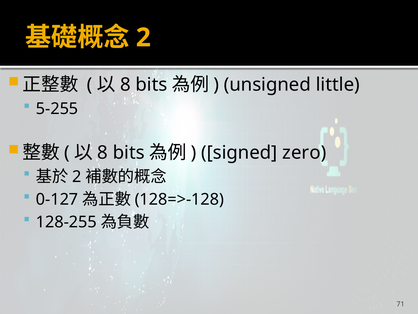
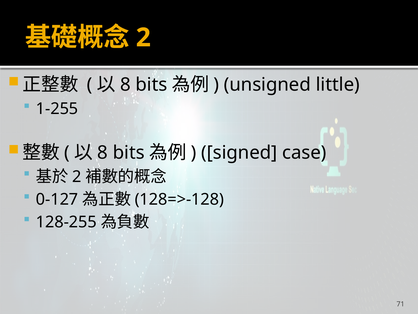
5-255: 5-255 -> 1-255
zero: zero -> case
